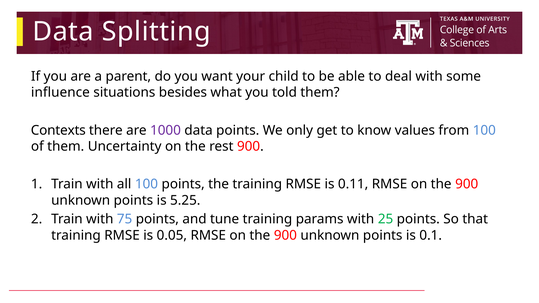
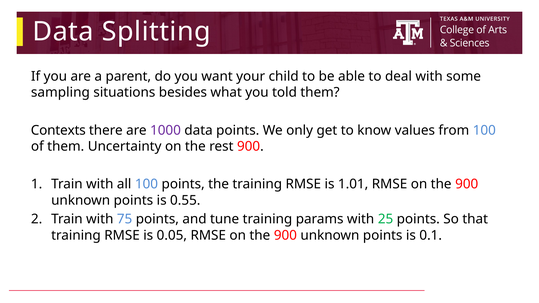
influence: influence -> sampling
0.11: 0.11 -> 1.01
5.25: 5.25 -> 0.55
